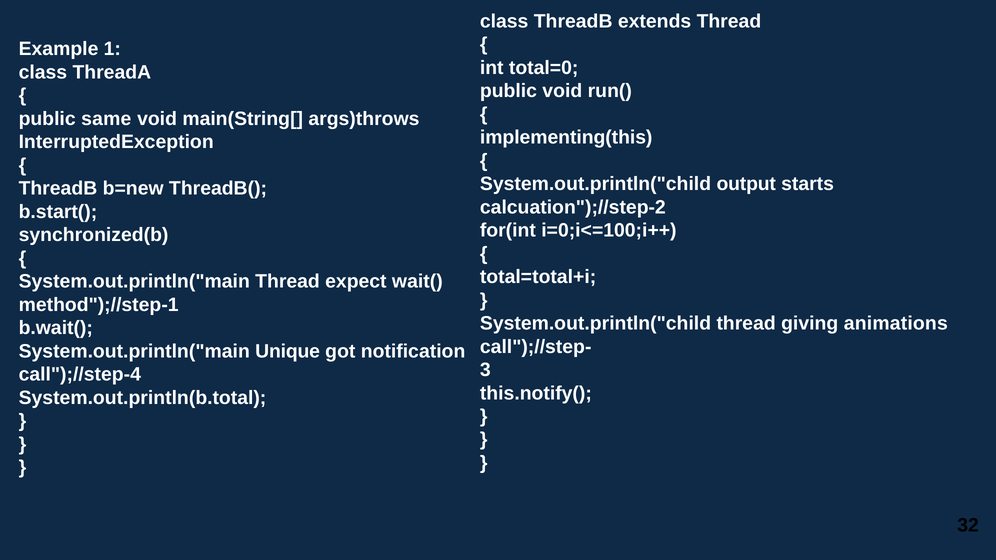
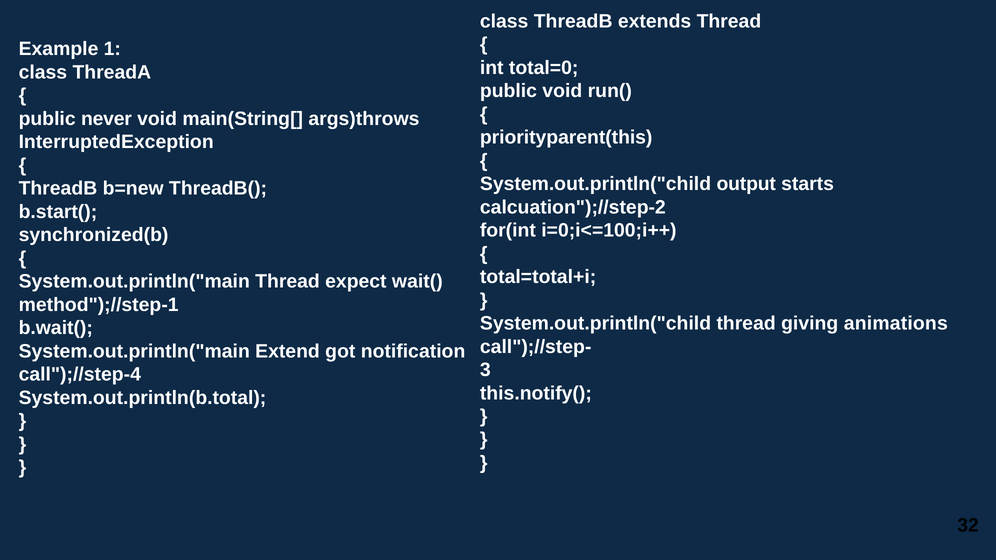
same: same -> never
implementing(this: implementing(this -> priorityparent(this
Unique: Unique -> Extend
